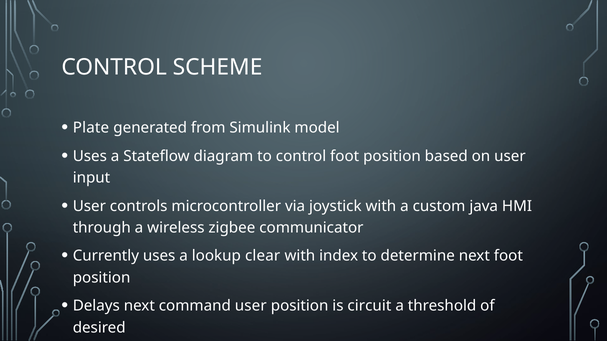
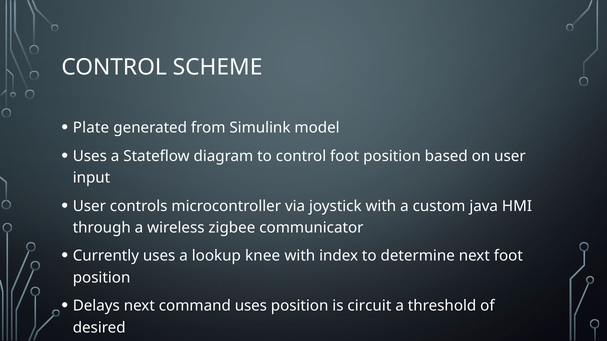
clear: clear -> knee
command user: user -> uses
